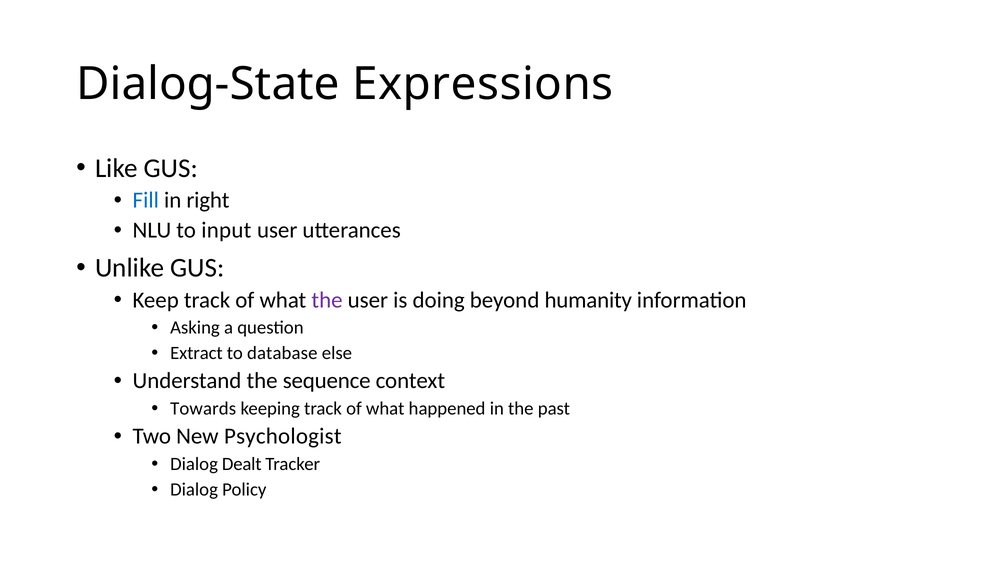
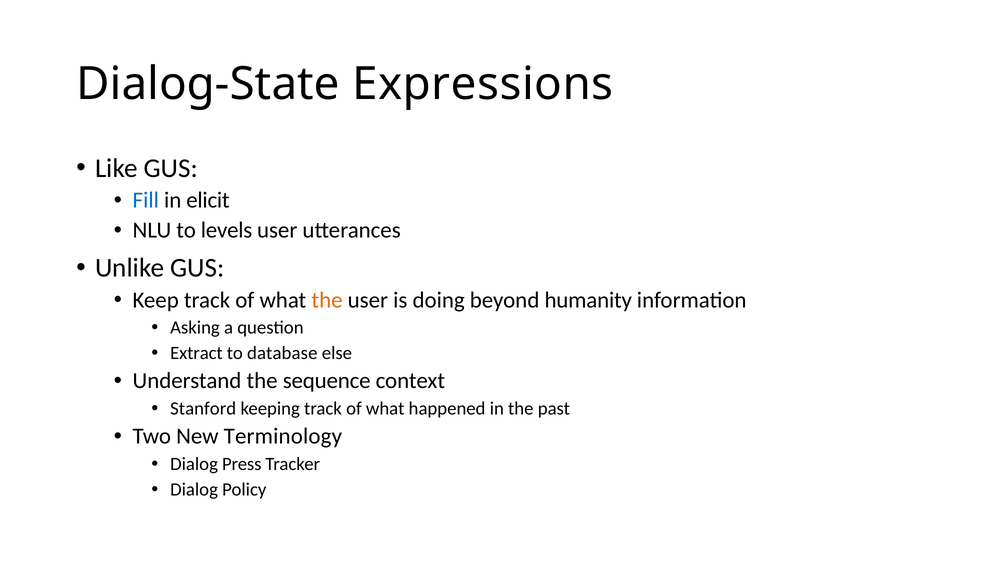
right: right -> elicit
input: input -> levels
the at (327, 300) colour: purple -> orange
Towards: Towards -> Stanford
Psychologist: Psychologist -> Terminology
Dealt: Dealt -> Press
